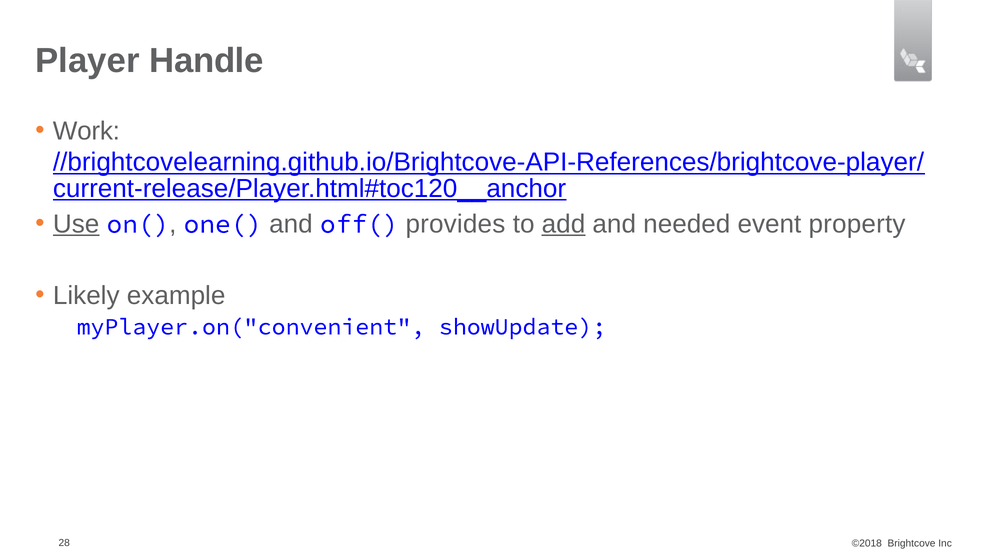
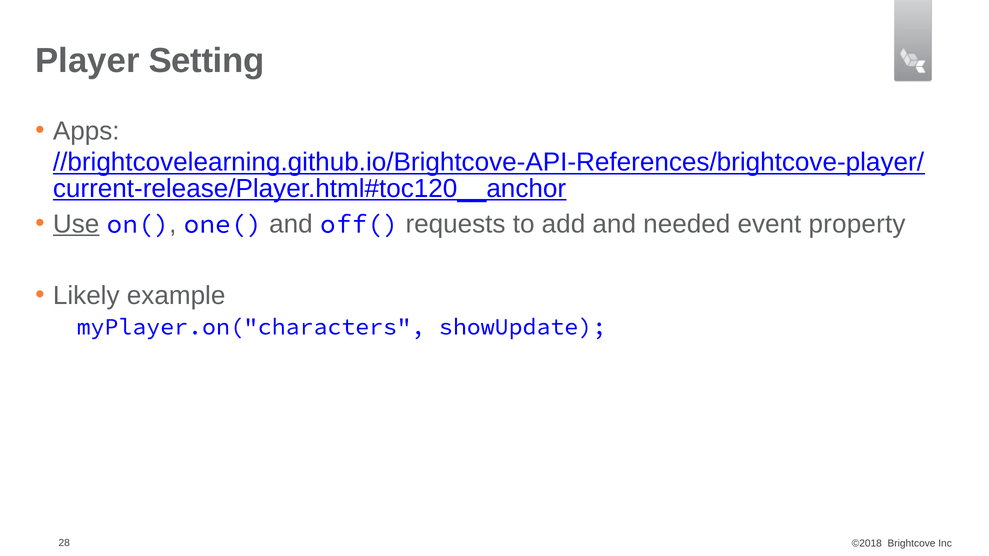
Handle: Handle -> Setting
Work: Work -> Apps
provides: provides -> requests
add underline: present -> none
myPlayer.on("convenient: myPlayer.on("convenient -> myPlayer.on("characters
